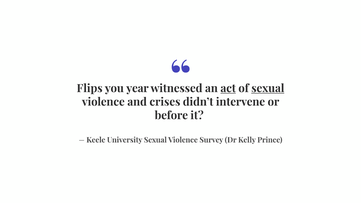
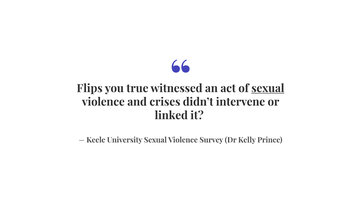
year: year -> true
act underline: present -> none
before: before -> linked
